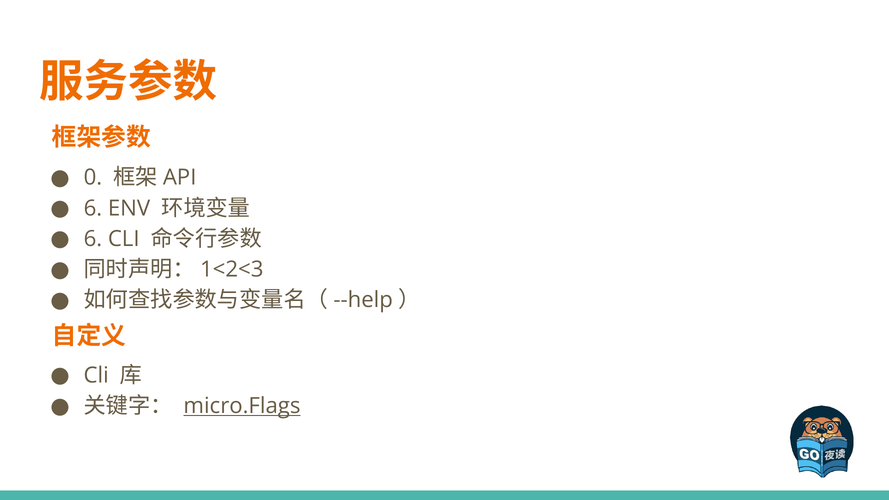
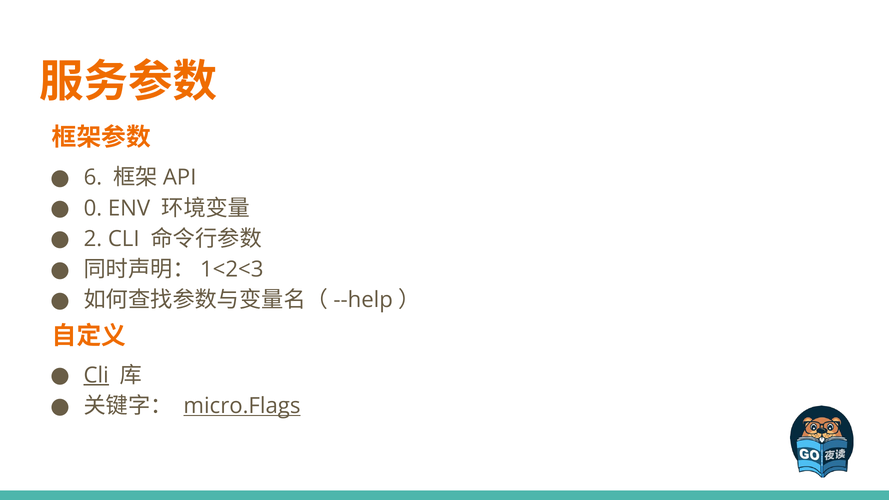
0: 0 -> 6
6 at (93, 208): 6 -> 0
6 at (93, 239): 6 -> 2
Cli at (96, 375) underline: none -> present
